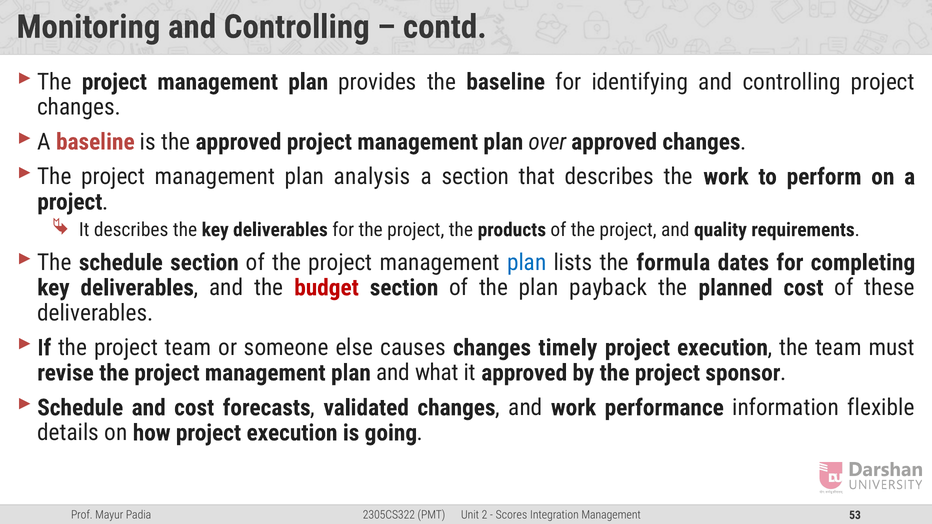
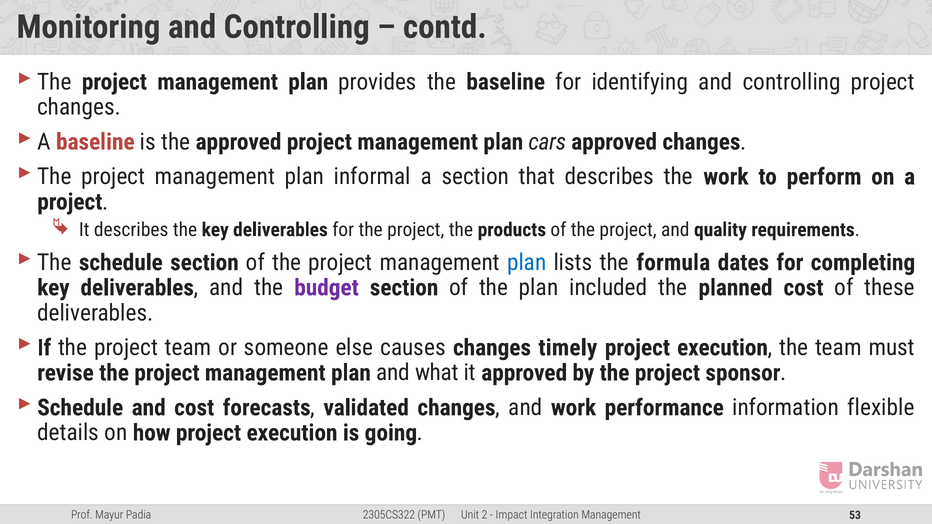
over: over -> cars
analysis: analysis -> informal
budget colour: red -> purple
payback: payback -> included
Scores: Scores -> Impact
